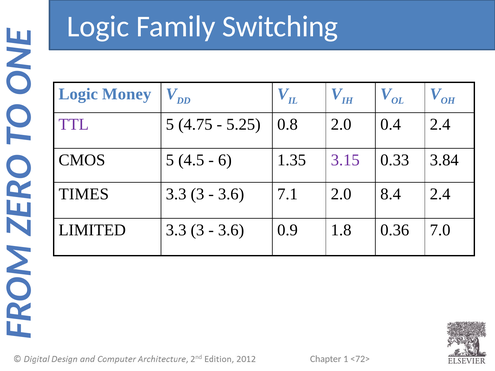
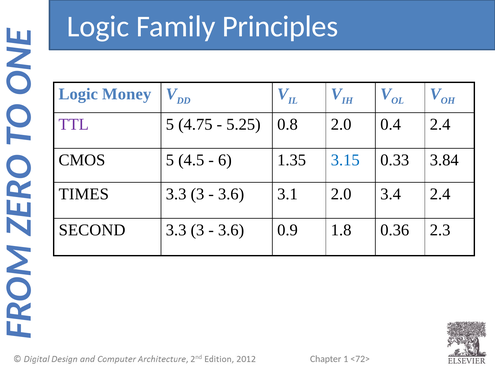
Switching: Switching -> Principles
3.15 colour: purple -> blue
7.1: 7.1 -> 3.1
8.4: 8.4 -> 3.4
LIMITED: LIMITED -> SECOND
7.0: 7.0 -> 2.3
